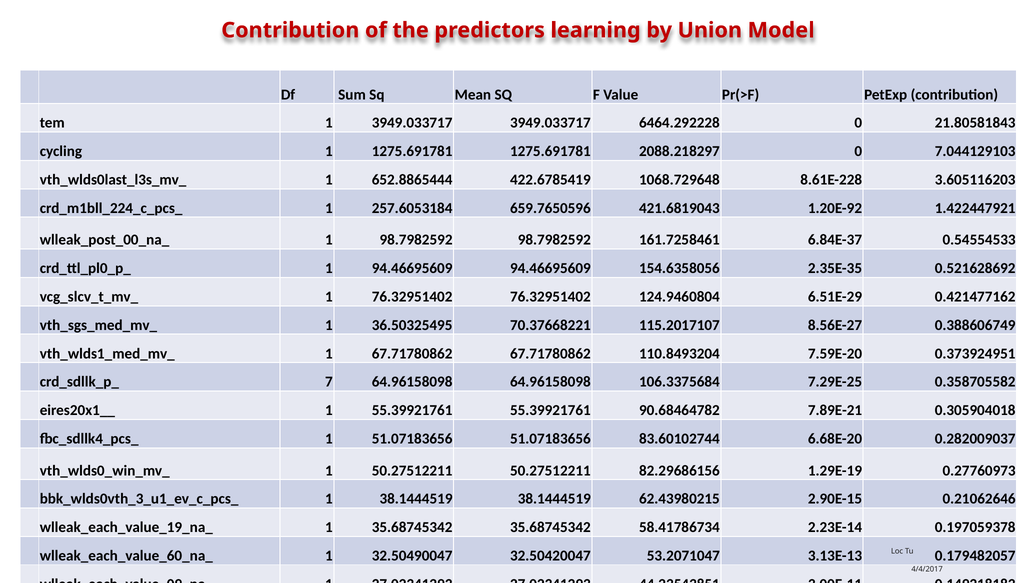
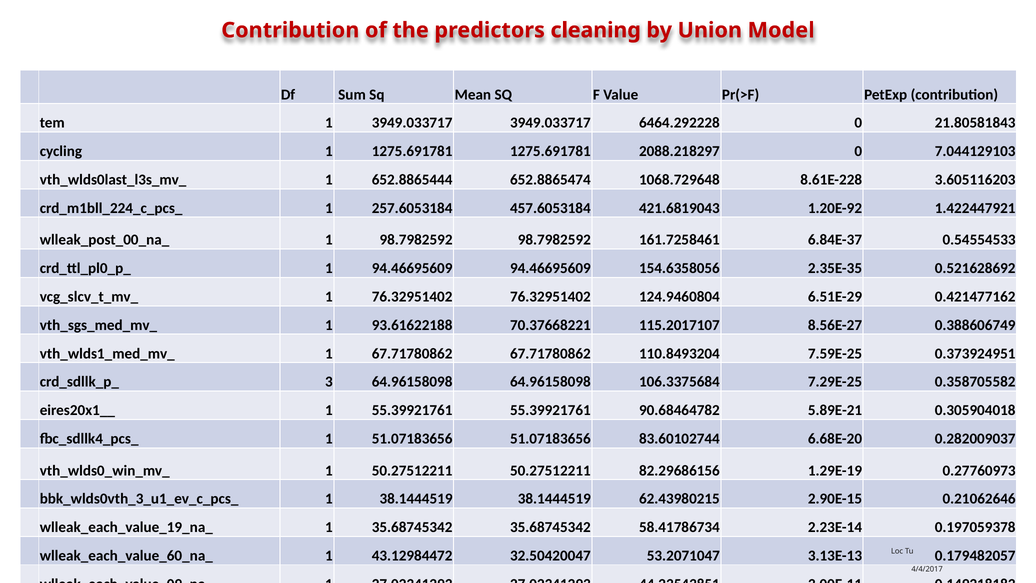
learning: learning -> cleaning
422.6785419: 422.6785419 -> 652.8865474
659.7650596: 659.7650596 -> 457.6053184
36.50325495: 36.50325495 -> 93.61622188
7.59E-20: 7.59E-20 -> 7.59E-25
7: 7 -> 3
7.89E-21: 7.89E-21 -> 5.89E-21
32.50490047: 32.50490047 -> 43.12984472
